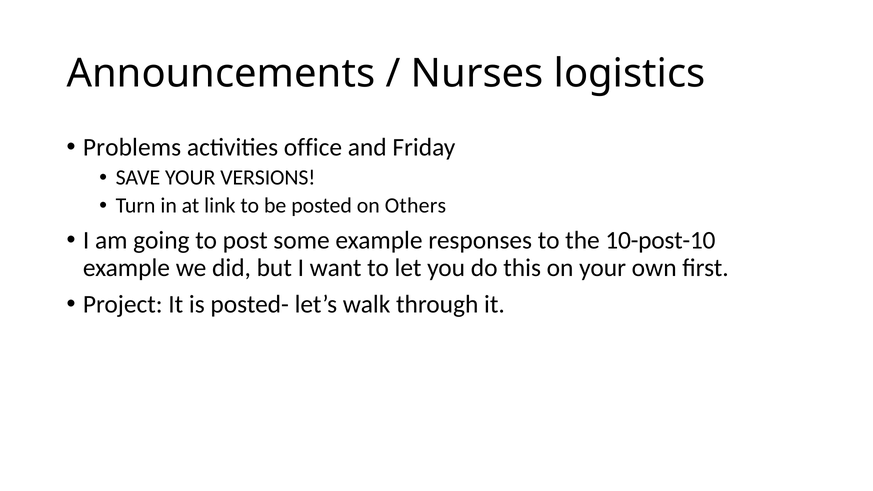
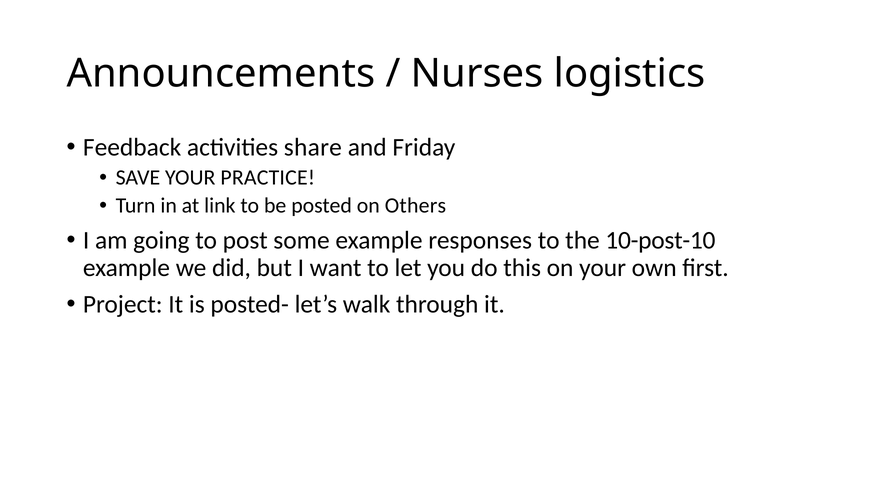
Problems: Problems -> Feedback
office: office -> share
VERSIONS: VERSIONS -> PRACTICE
